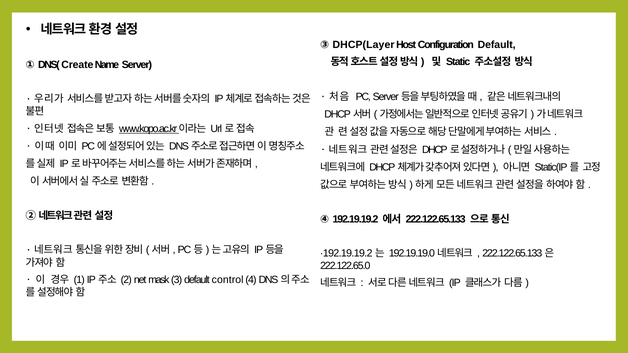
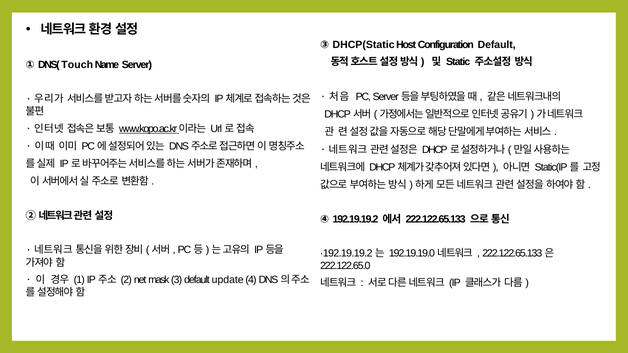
DHCP(Layer: DHCP(Layer -> DHCP(Static
Create: Create -> Touch
control: control -> update
